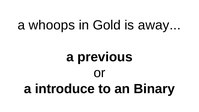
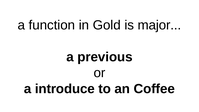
whoops: whoops -> function
away: away -> major
Binary: Binary -> Coffee
